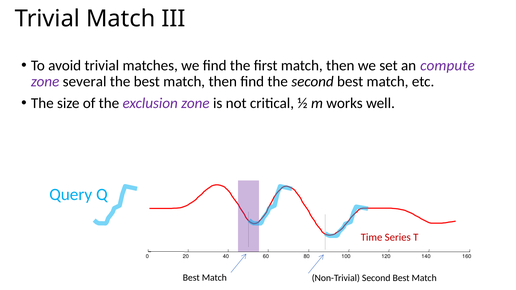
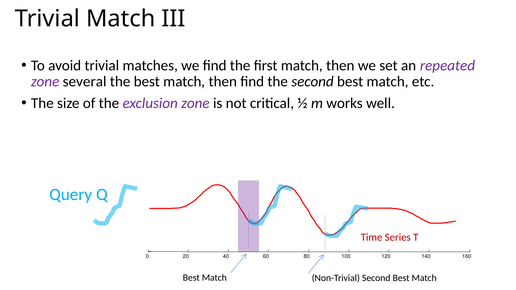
compute: compute -> repeated
